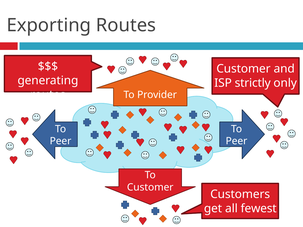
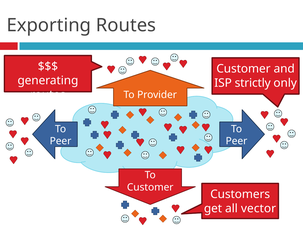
fewest: fewest -> vector
